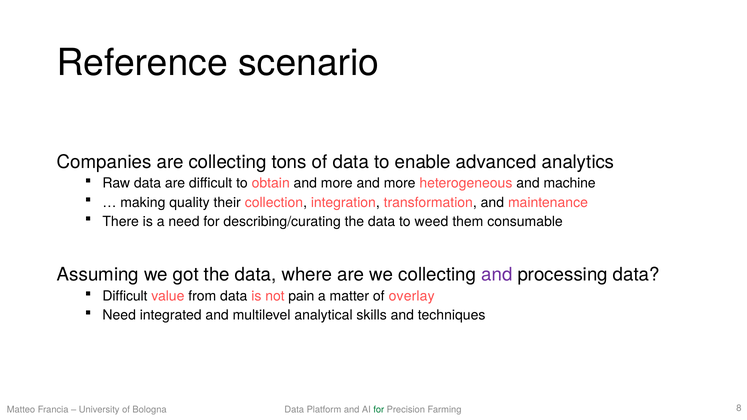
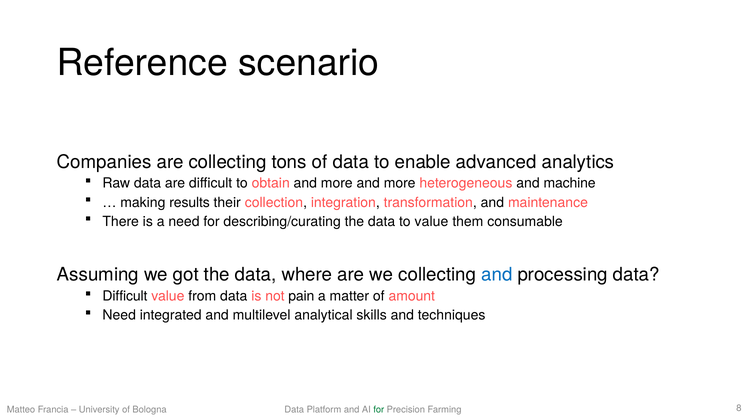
quality: quality -> results
to weed: weed -> value
and at (497, 275) colour: purple -> blue
overlay: overlay -> amount
